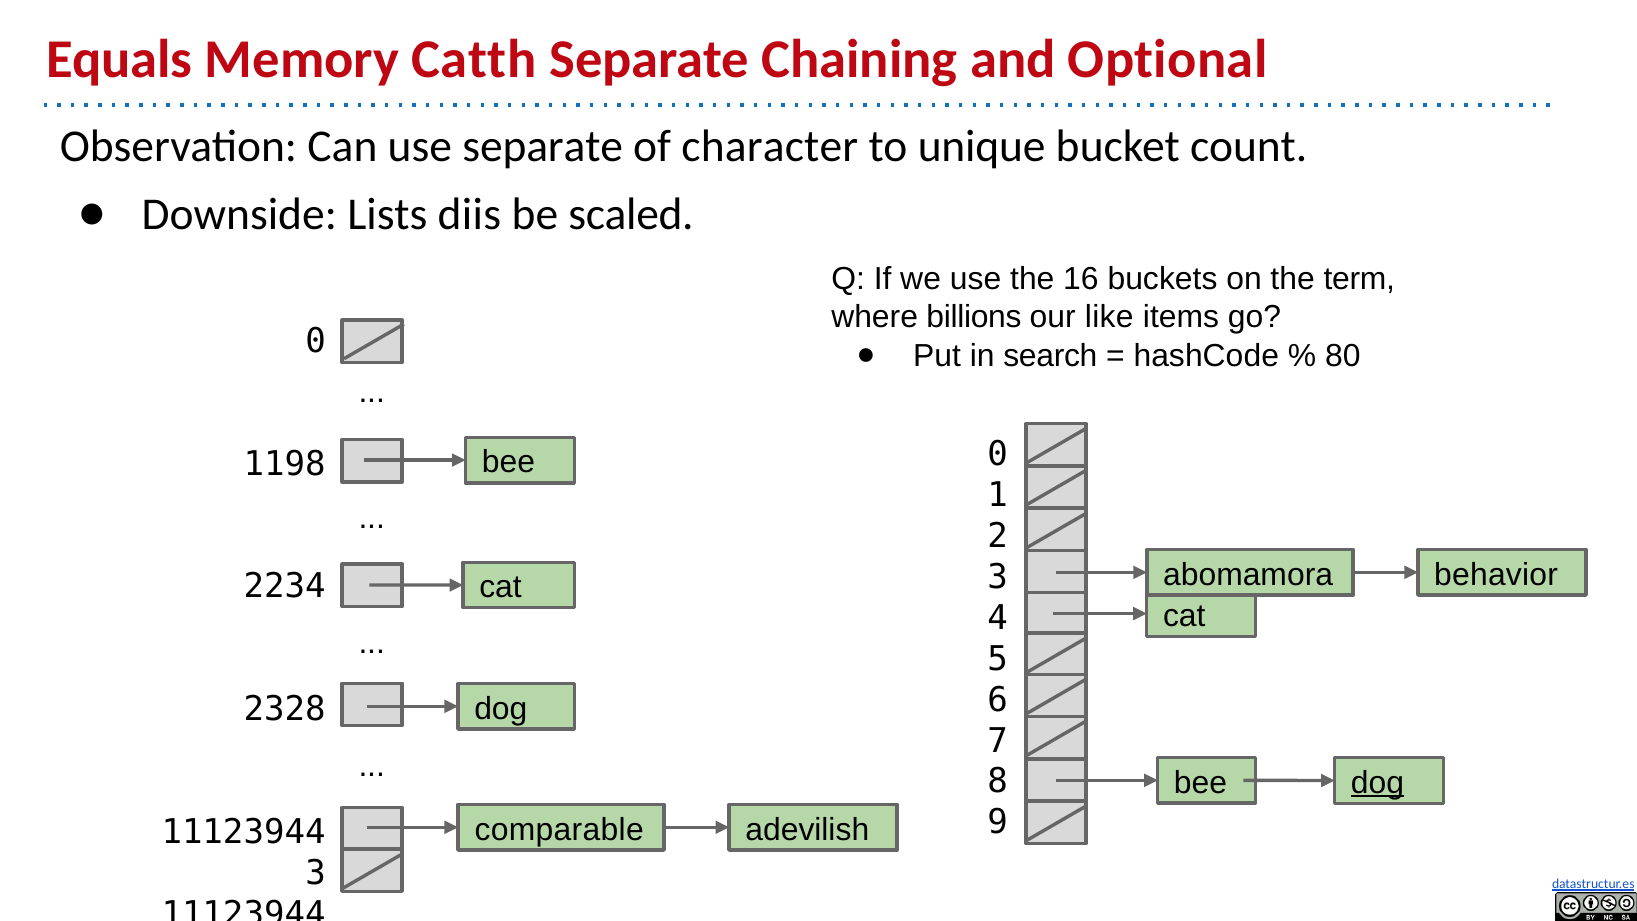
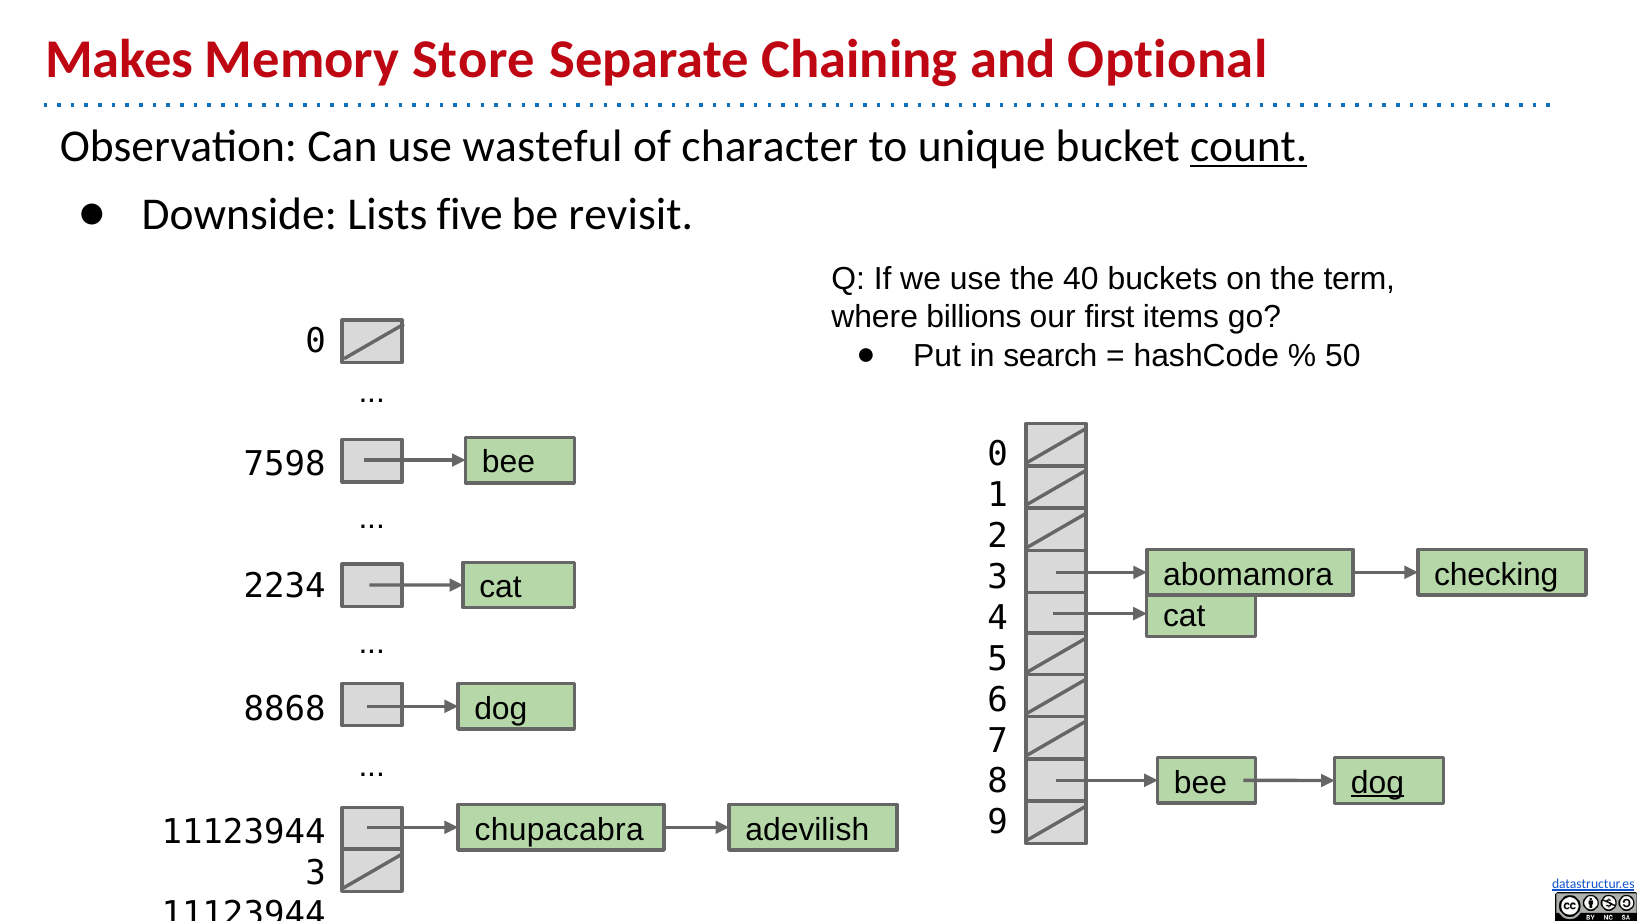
Equals: Equals -> Makes
Catth: Catth -> Store
use separate: separate -> wasteful
count underline: none -> present
diis: diis -> five
scaled: scaled -> revisit
16: 16 -> 40
like: like -> first
80: 80 -> 50
1198: 1198 -> 7598
behavior: behavior -> checking
2328: 2328 -> 8868
comparable: comparable -> chupacabra
